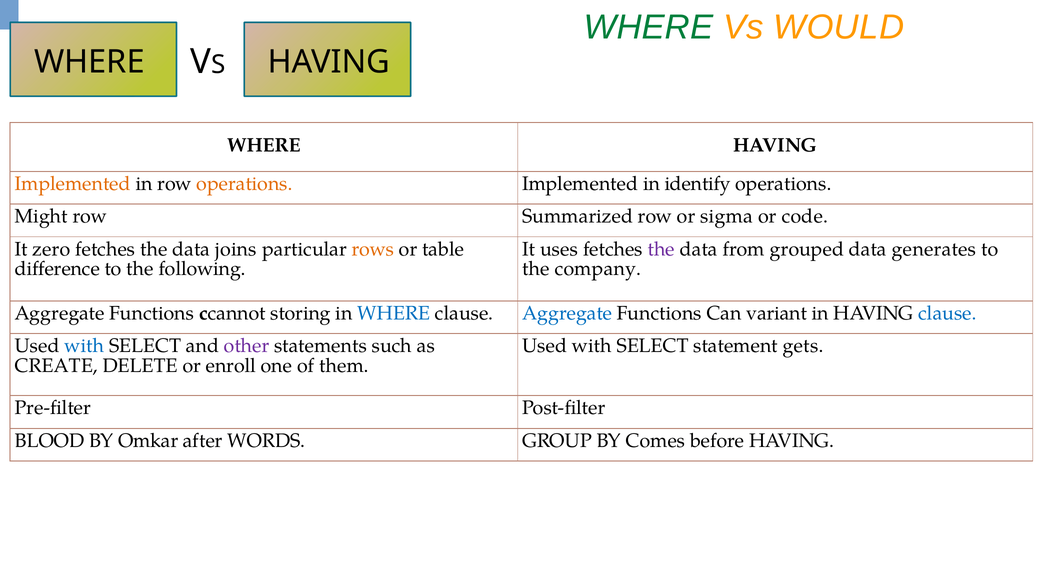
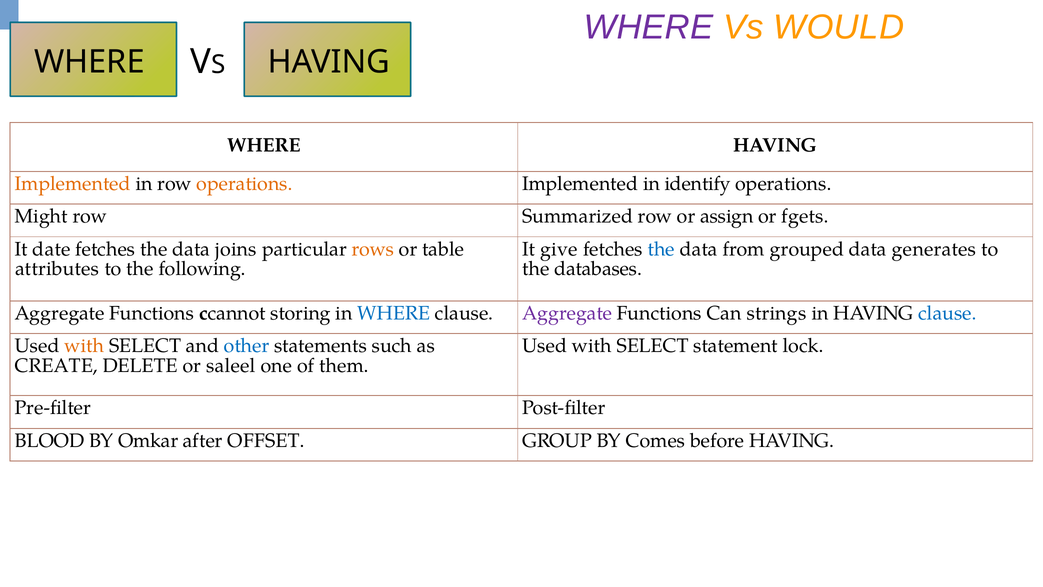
WHERE at (649, 27) colour: green -> purple
sigma: sigma -> assign
code: code -> fgets
zero: zero -> date
uses: uses -> give
the at (661, 249) colour: purple -> blue
difference: difference -> attributes
company: company -> databases
Aggregate at (567, 313) colour: blue -> purple
variant: variant -> strings
with at (84, 346) colour: blue -> orange
other colour: purple -> blue
gets: gets -> lock
enroll: enroll -> saleel
WORDS: WORDS -> OFFSET
